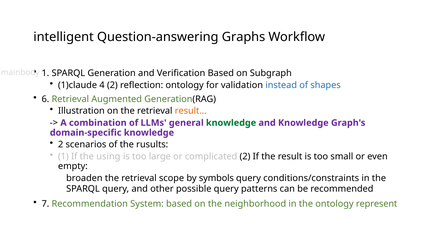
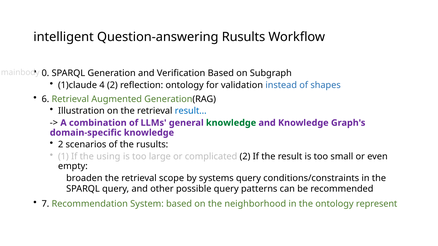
Question-answering Graphs: Graphs -> Rusults
1 at (45, 73): 1 -> 0
result at (191, 111) colour: orange -> blue
symbols: symbols -> systems
